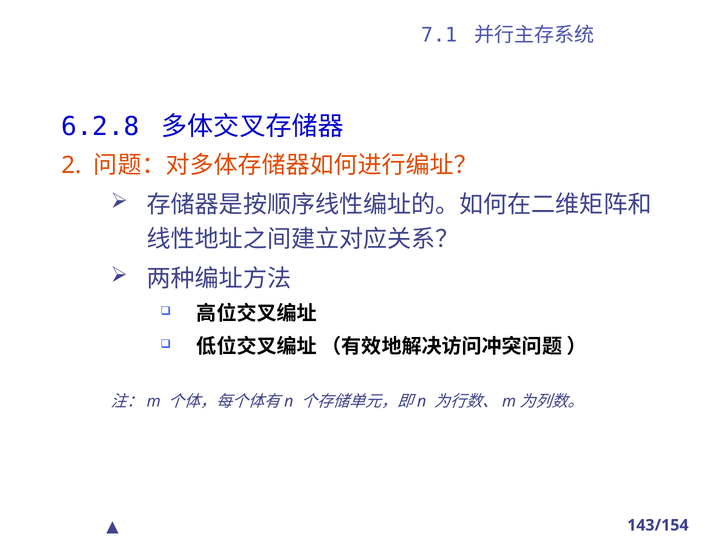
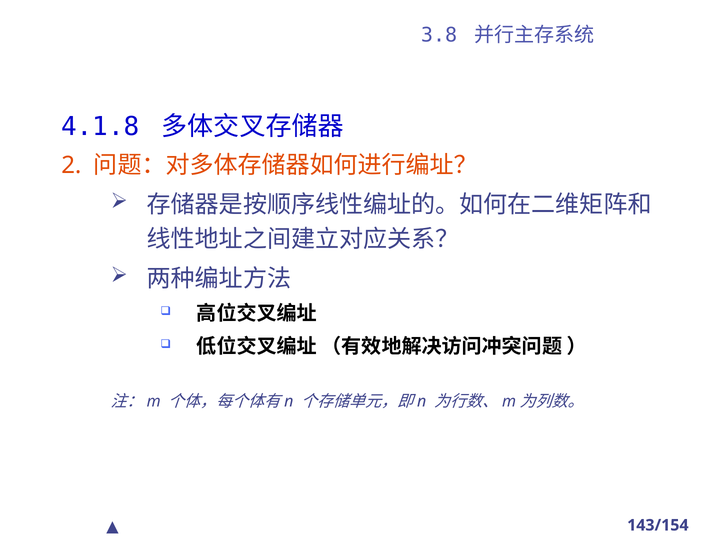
7.1: 7.1 -> 3.8
6.2.8: 6.2.8 -> 4.1.8
